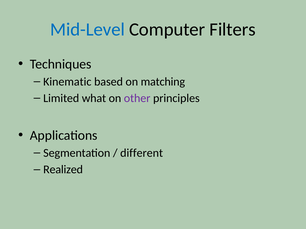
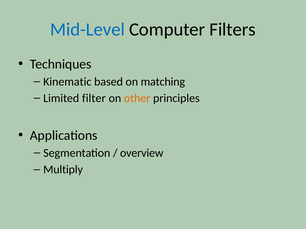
what: what -> filter
other colour: purple -> orange
different: different -> overview
Realized: Realized -> Multiply
